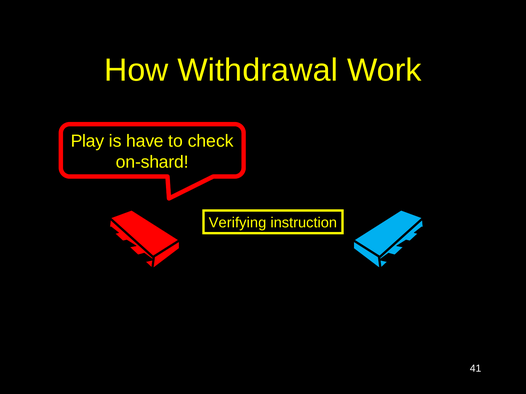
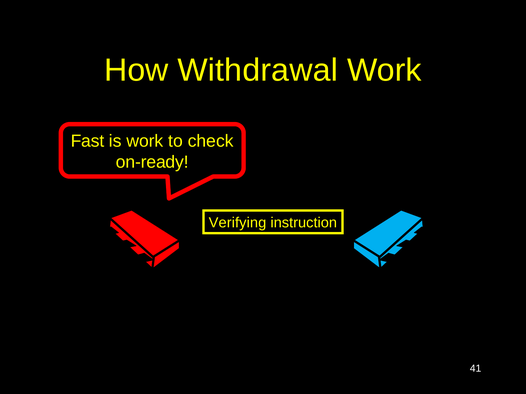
Play: Play -> Fast
is have: have -> work
on-shard: on-shard -> on-ready
